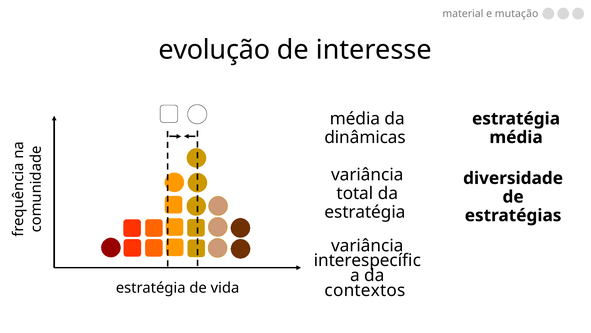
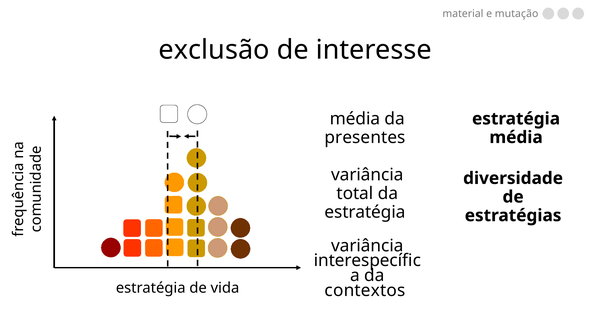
evolução: evolução -> exclusão
dinâmicas: dinâmicas -> presentes
